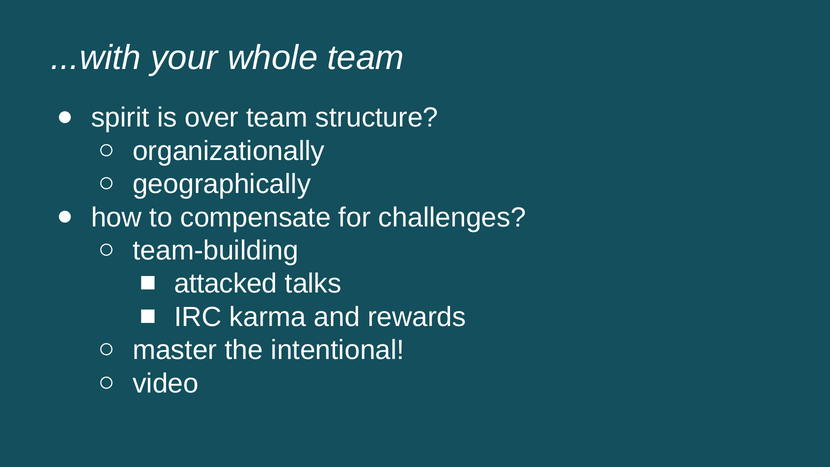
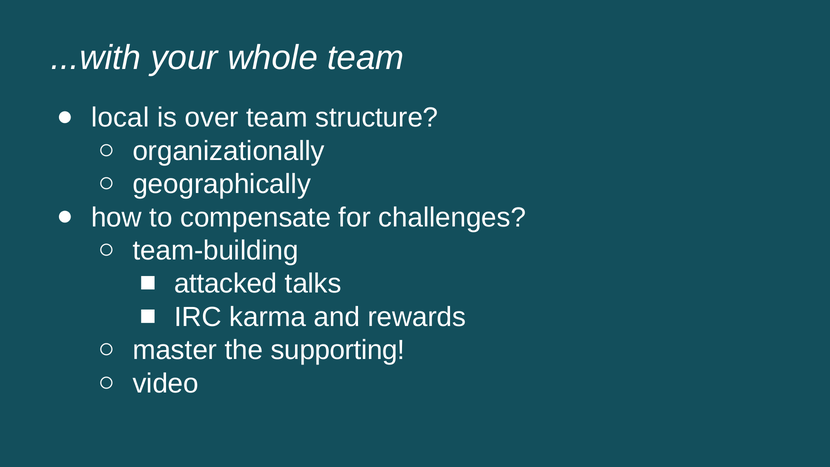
spirit: spirit -> local
intentional: intentional -> supporting
